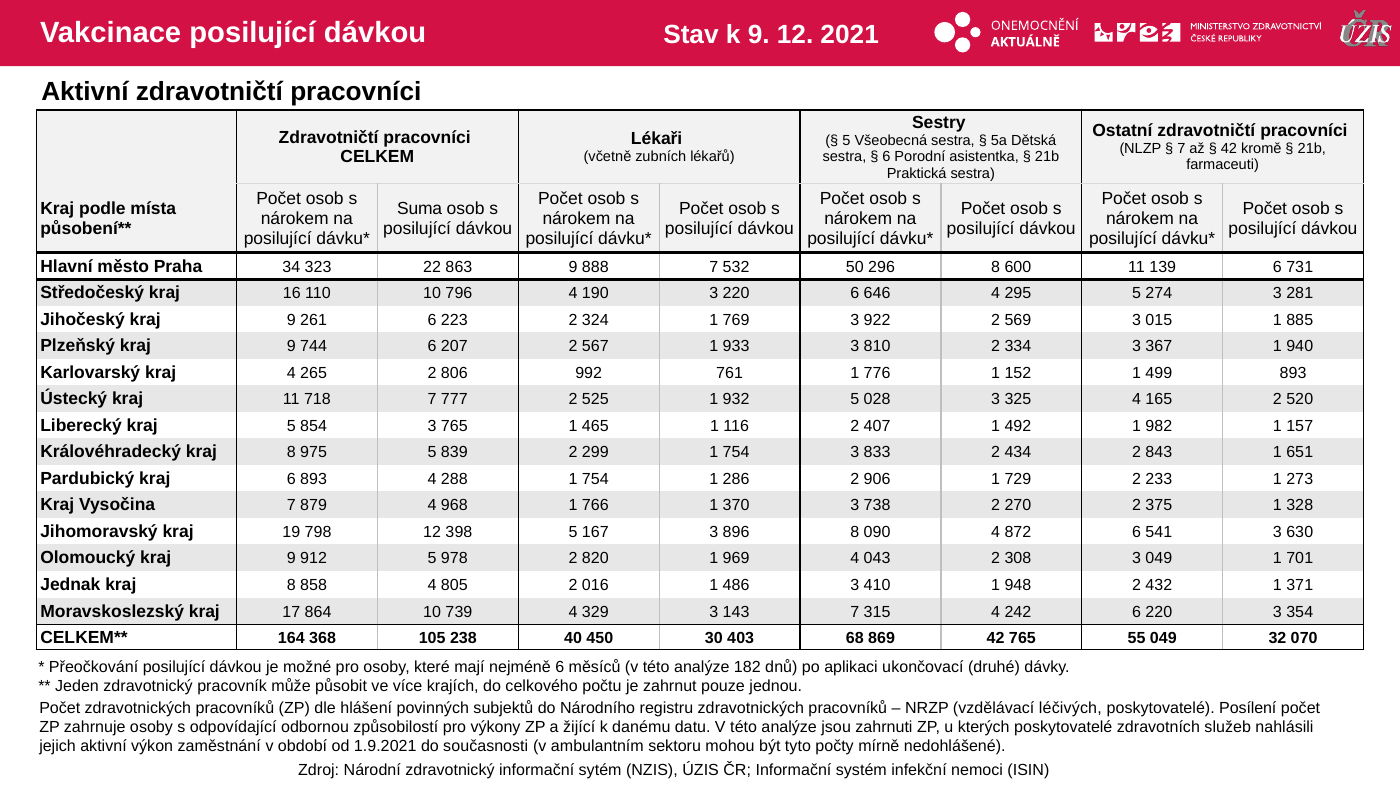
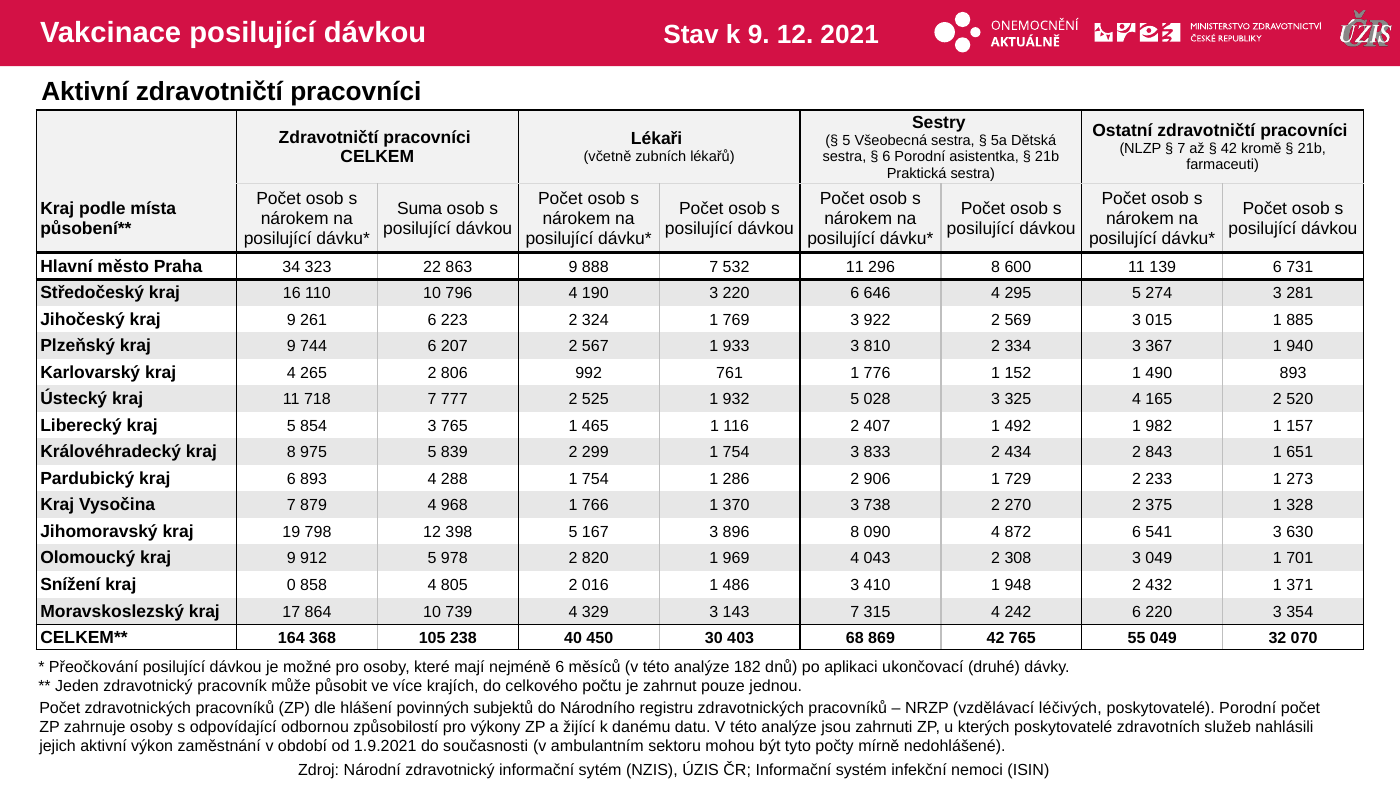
532 50: 50 -> 11
499: 499 -> 490
Jednak: Jednak -> Snížení
8 at (291, 585): 8 -> 0
poskytovatelé Posílení: Posílení -> Porodní
